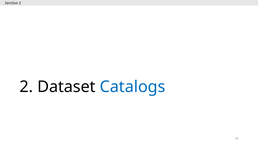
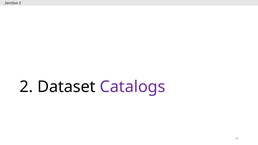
Catalogs colour: blue -> purple
